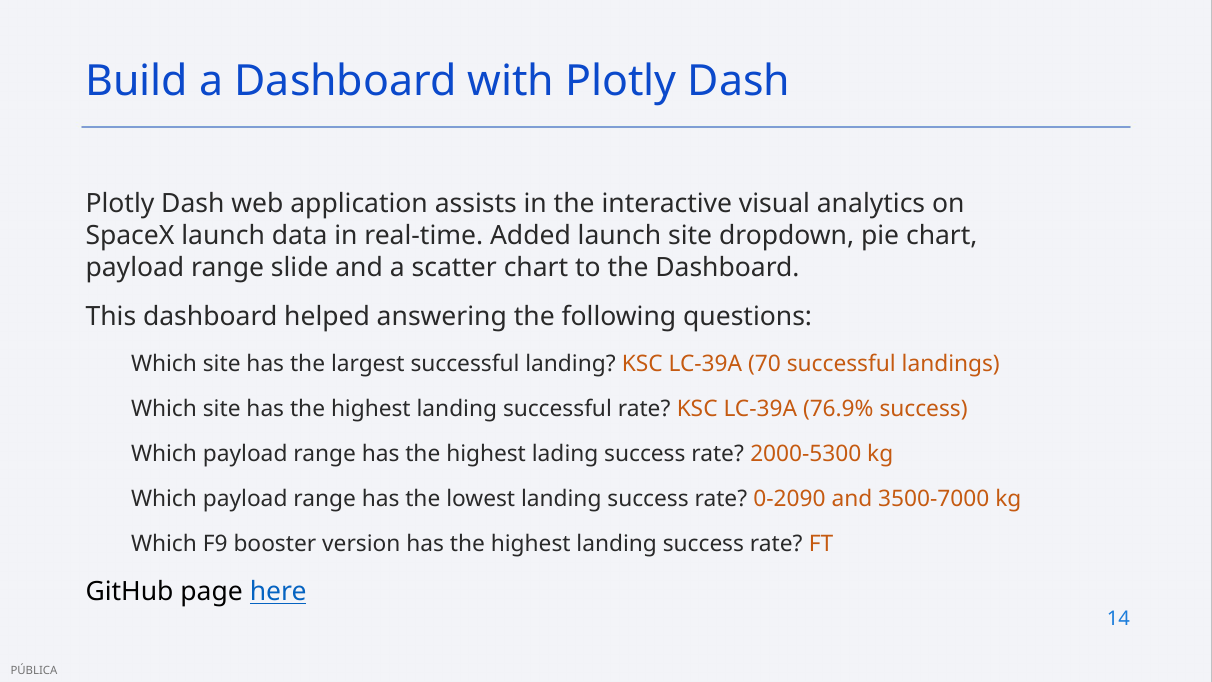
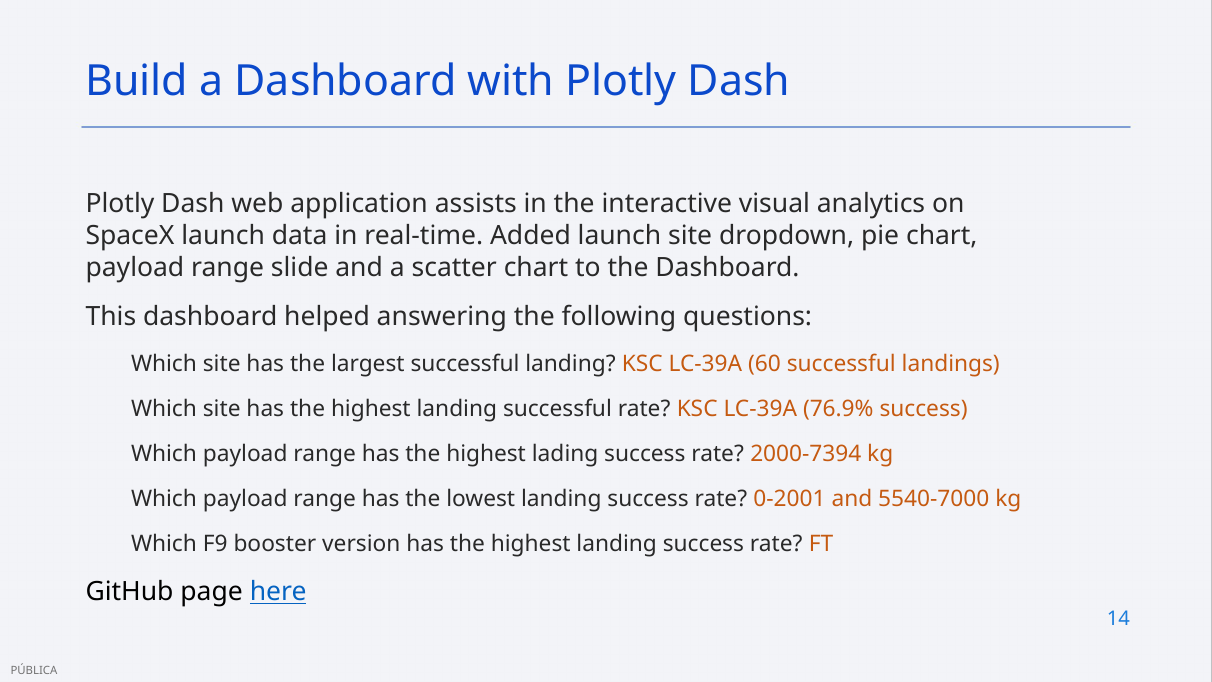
70: 70 -> 60
2000-5300: 2000-5300 -> 2000-7394
0-2090: 0-2090 -> 0-2001
3500-7000: 3500-7000 -> 5540-7000
